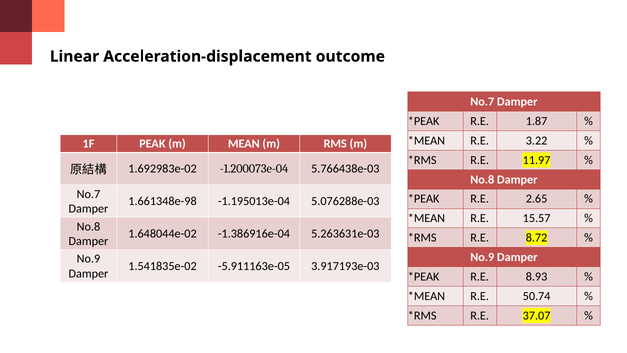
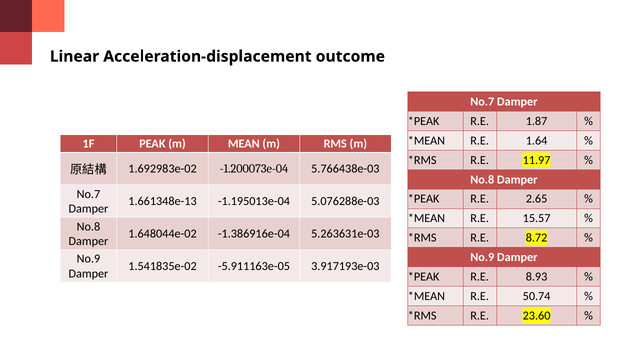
3.22: 3.22 -> 1.64
1.661348e-98: 1.661348e-98 -> 1.661348e-13
37.07: 37.07 -> 23.60
